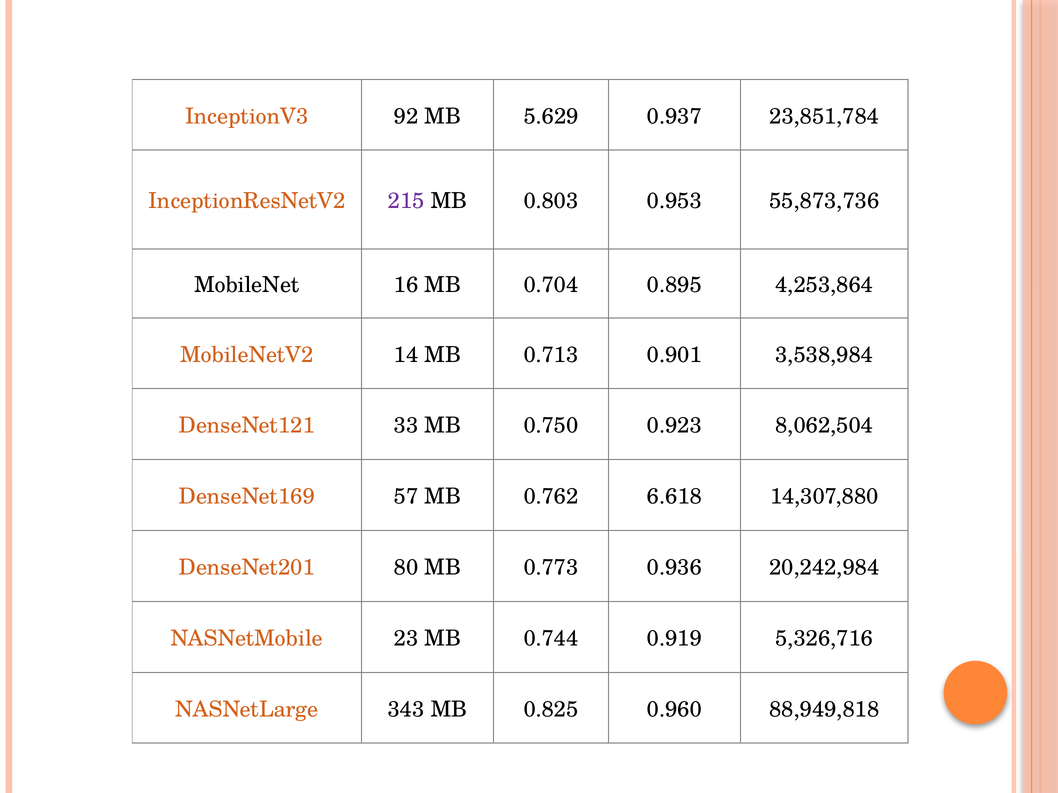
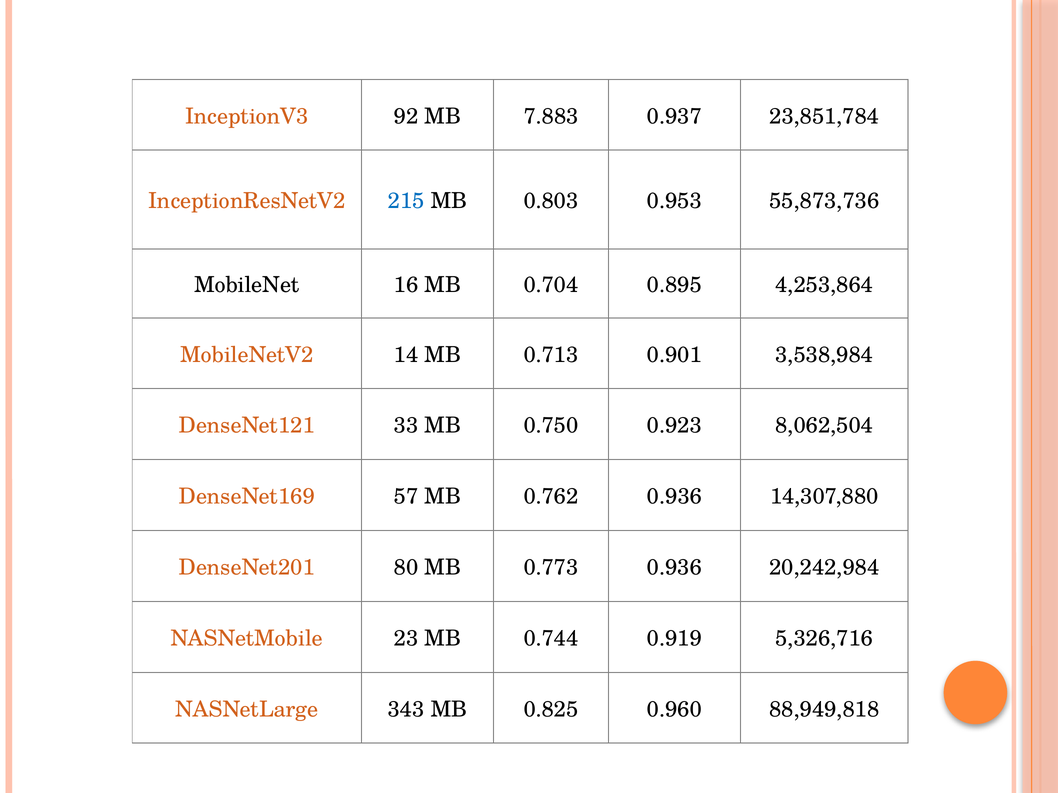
5.629: 5.629 -> 7.883
215 colour: purple -> blue
0.762 6.618: 6.618 -> 0.936
